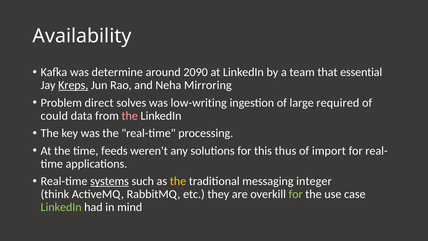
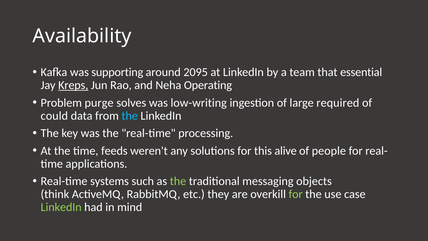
determine: determine -> supporting
2090: 2090 -> 2095
Mirroring: Mirroring -> Operating
direct: direct -> purge
the at (130, 116) colour: pink -> light blue
thus: thus -> alive
import: import -> people
systems underline: present -> none
the at (178, 181) colour: yellow -> light green
integer: integer -> objects
